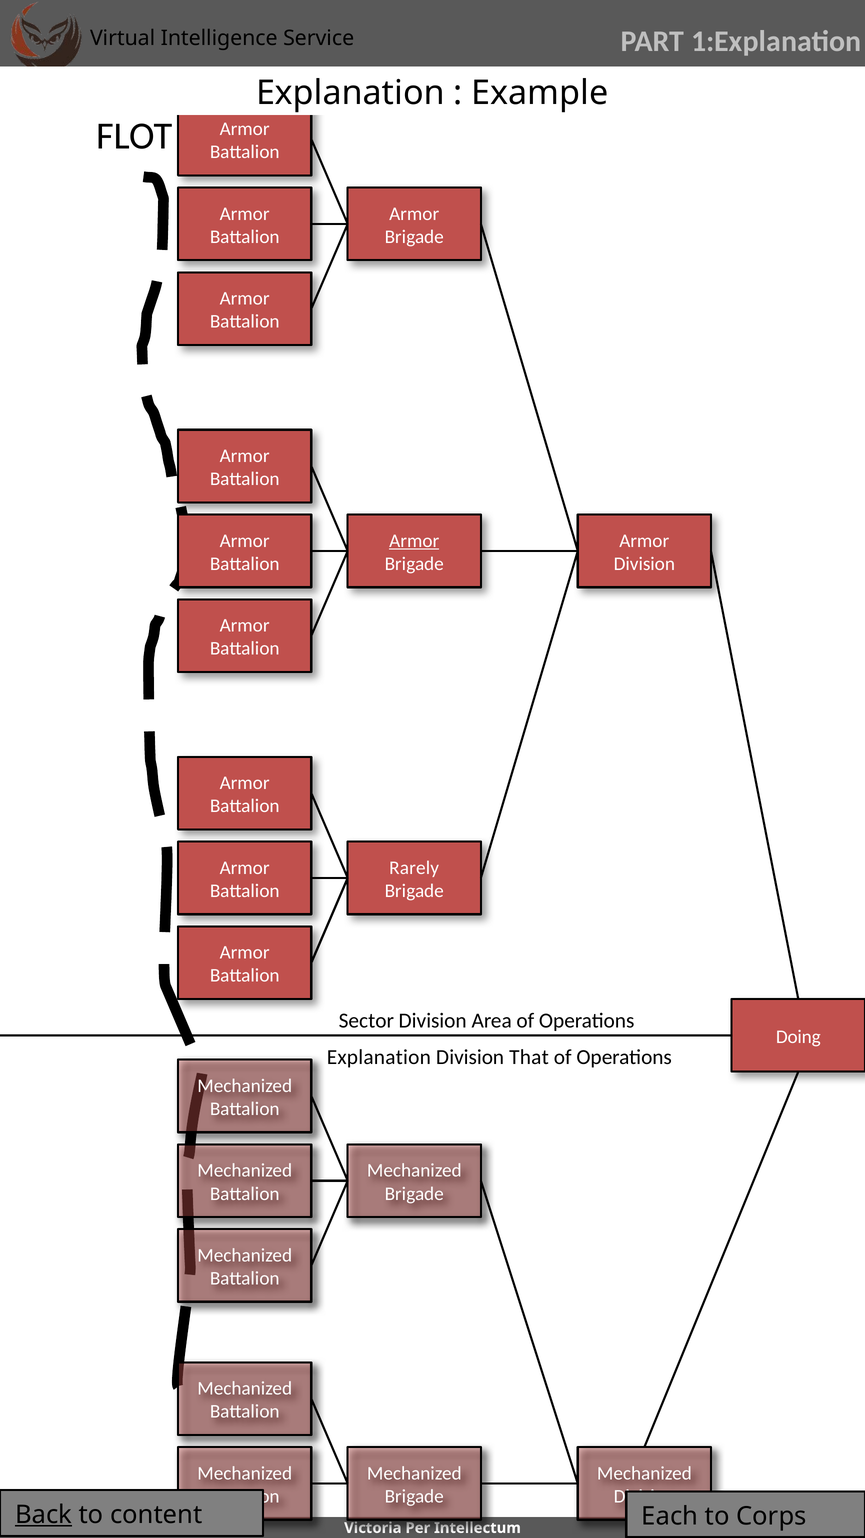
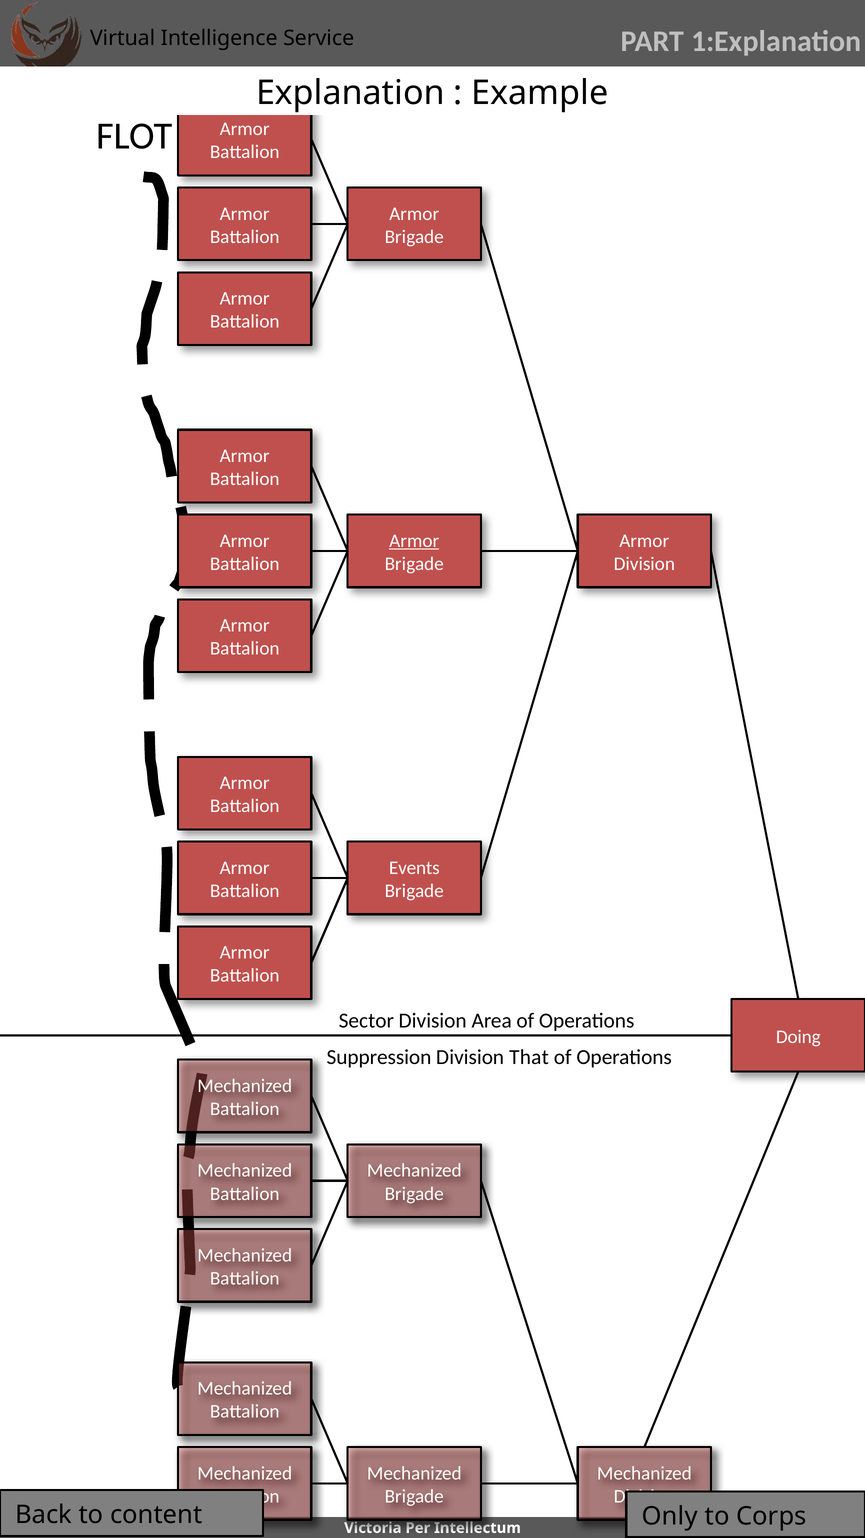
Rarely: Rarely -> Events
Explanation at (379, 1057): Explanation -> Suppression
Back underline: present -> none
Each: Each -> Only
